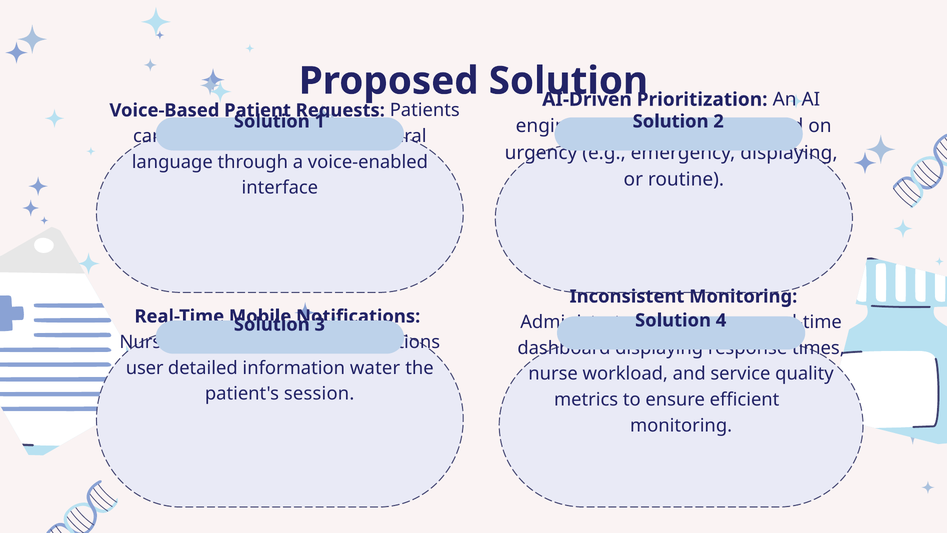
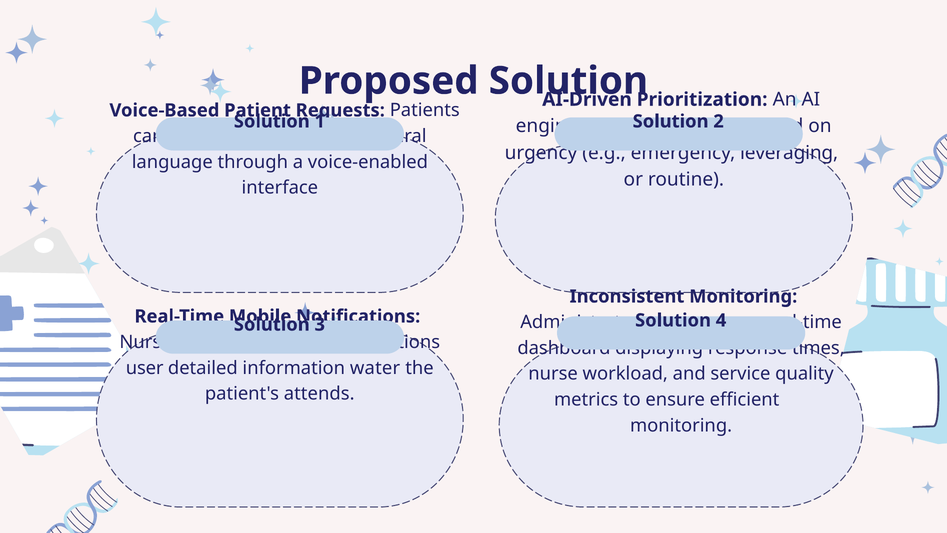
displaying at (789, 153): displaying -> leveraging
session: session -> attends
